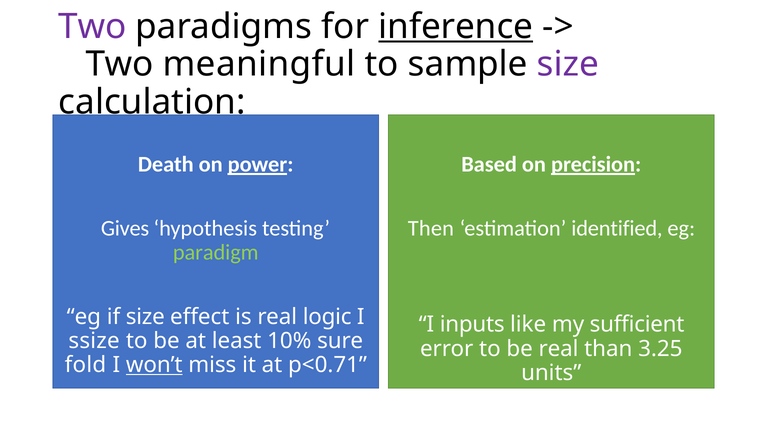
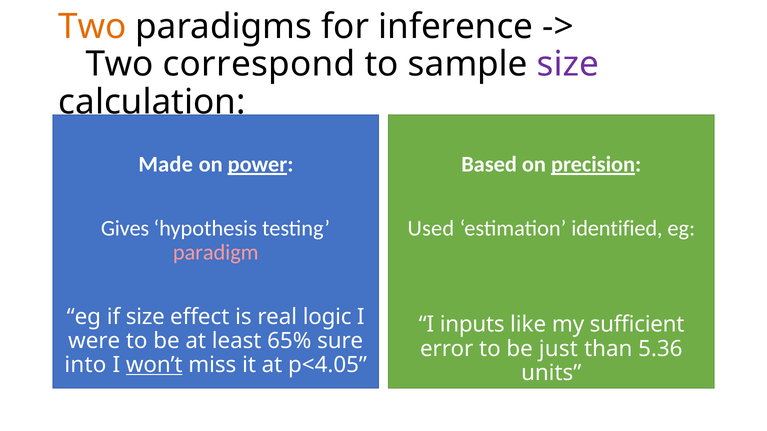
Two at (92, 26) colour: purple -> orange
inference underline: present -> none
meaningful: meaningful -> correspond
Death: Death -> Made
Then: Then -> Used
paradigm colour: light green -> pink
ssize: ssize -> were
10%: 10% -> 65%
be real: real -> just
3.25: 3.25 -> 5.36
fold: fold -> into
p<0.71: p<0.71 -> p<4.05
